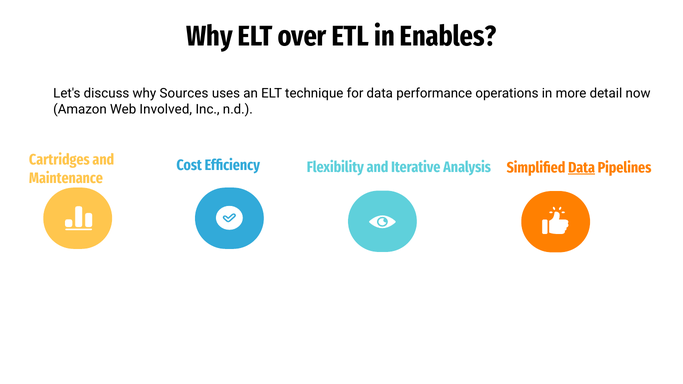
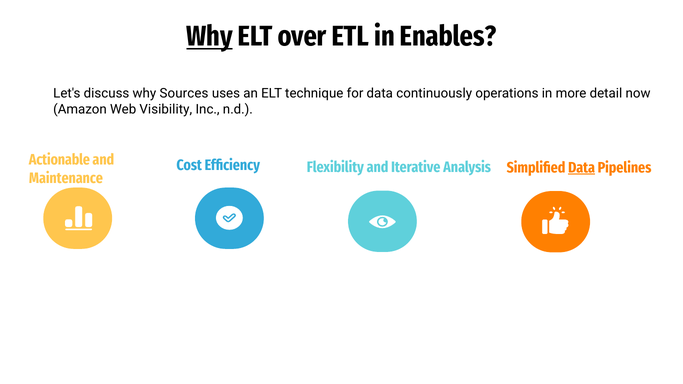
Why at (209, 37) underline: none -> present
performance: performance -> continuously
Involved: Involved -> Visibility
Cartridges: Cartridges -> Actionable
